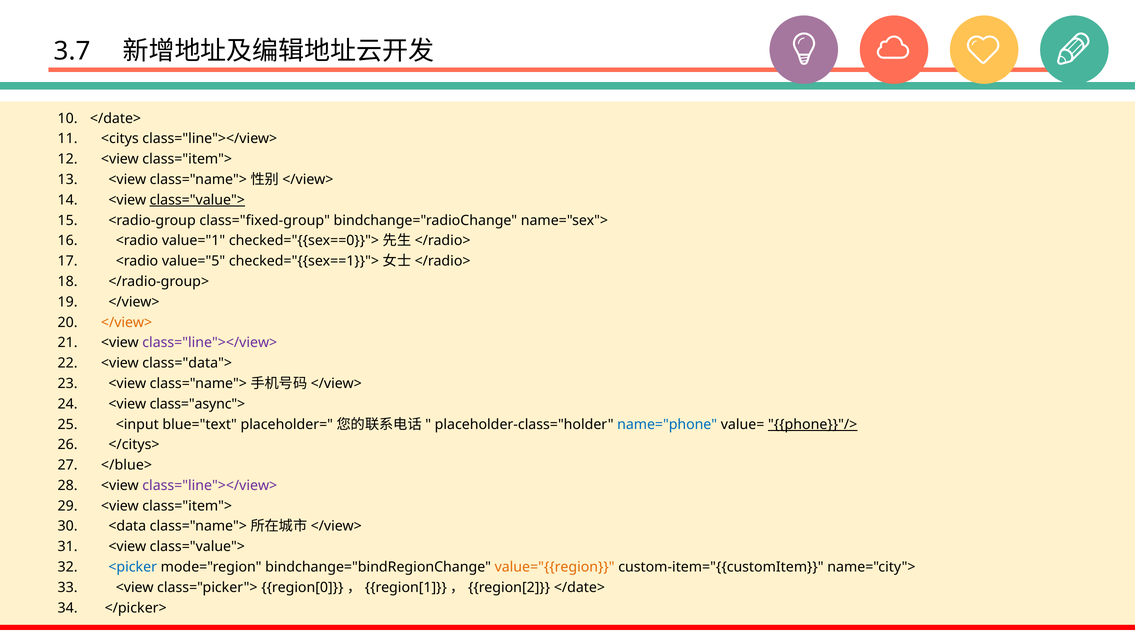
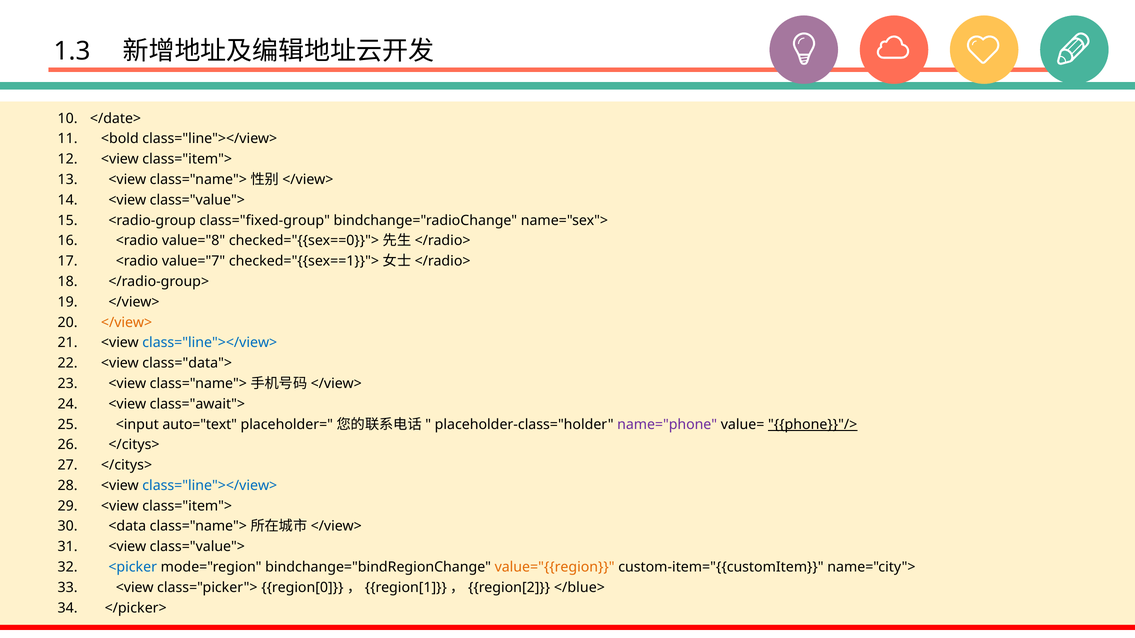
3.7: 3.7 -> 1.3
<citys: <citys -> <bold
class="value"> at (197, 200) underline: present -> none
value="1: value="1 -> value="8
value="5: value="5 -> value="7
class="line"></view> at (210, 343) colour: purple -> blue
class="async">: class="async"> -> class="await">
blue="text: blue="text -> auto="text
name="phone colour: blue -> purple
</blue> at (127, 465): </blue> -> </citys>
class="line"></view> at (210, 486) colour: purple -> blue
</date> at (579, 588): </date> -> </blue>
